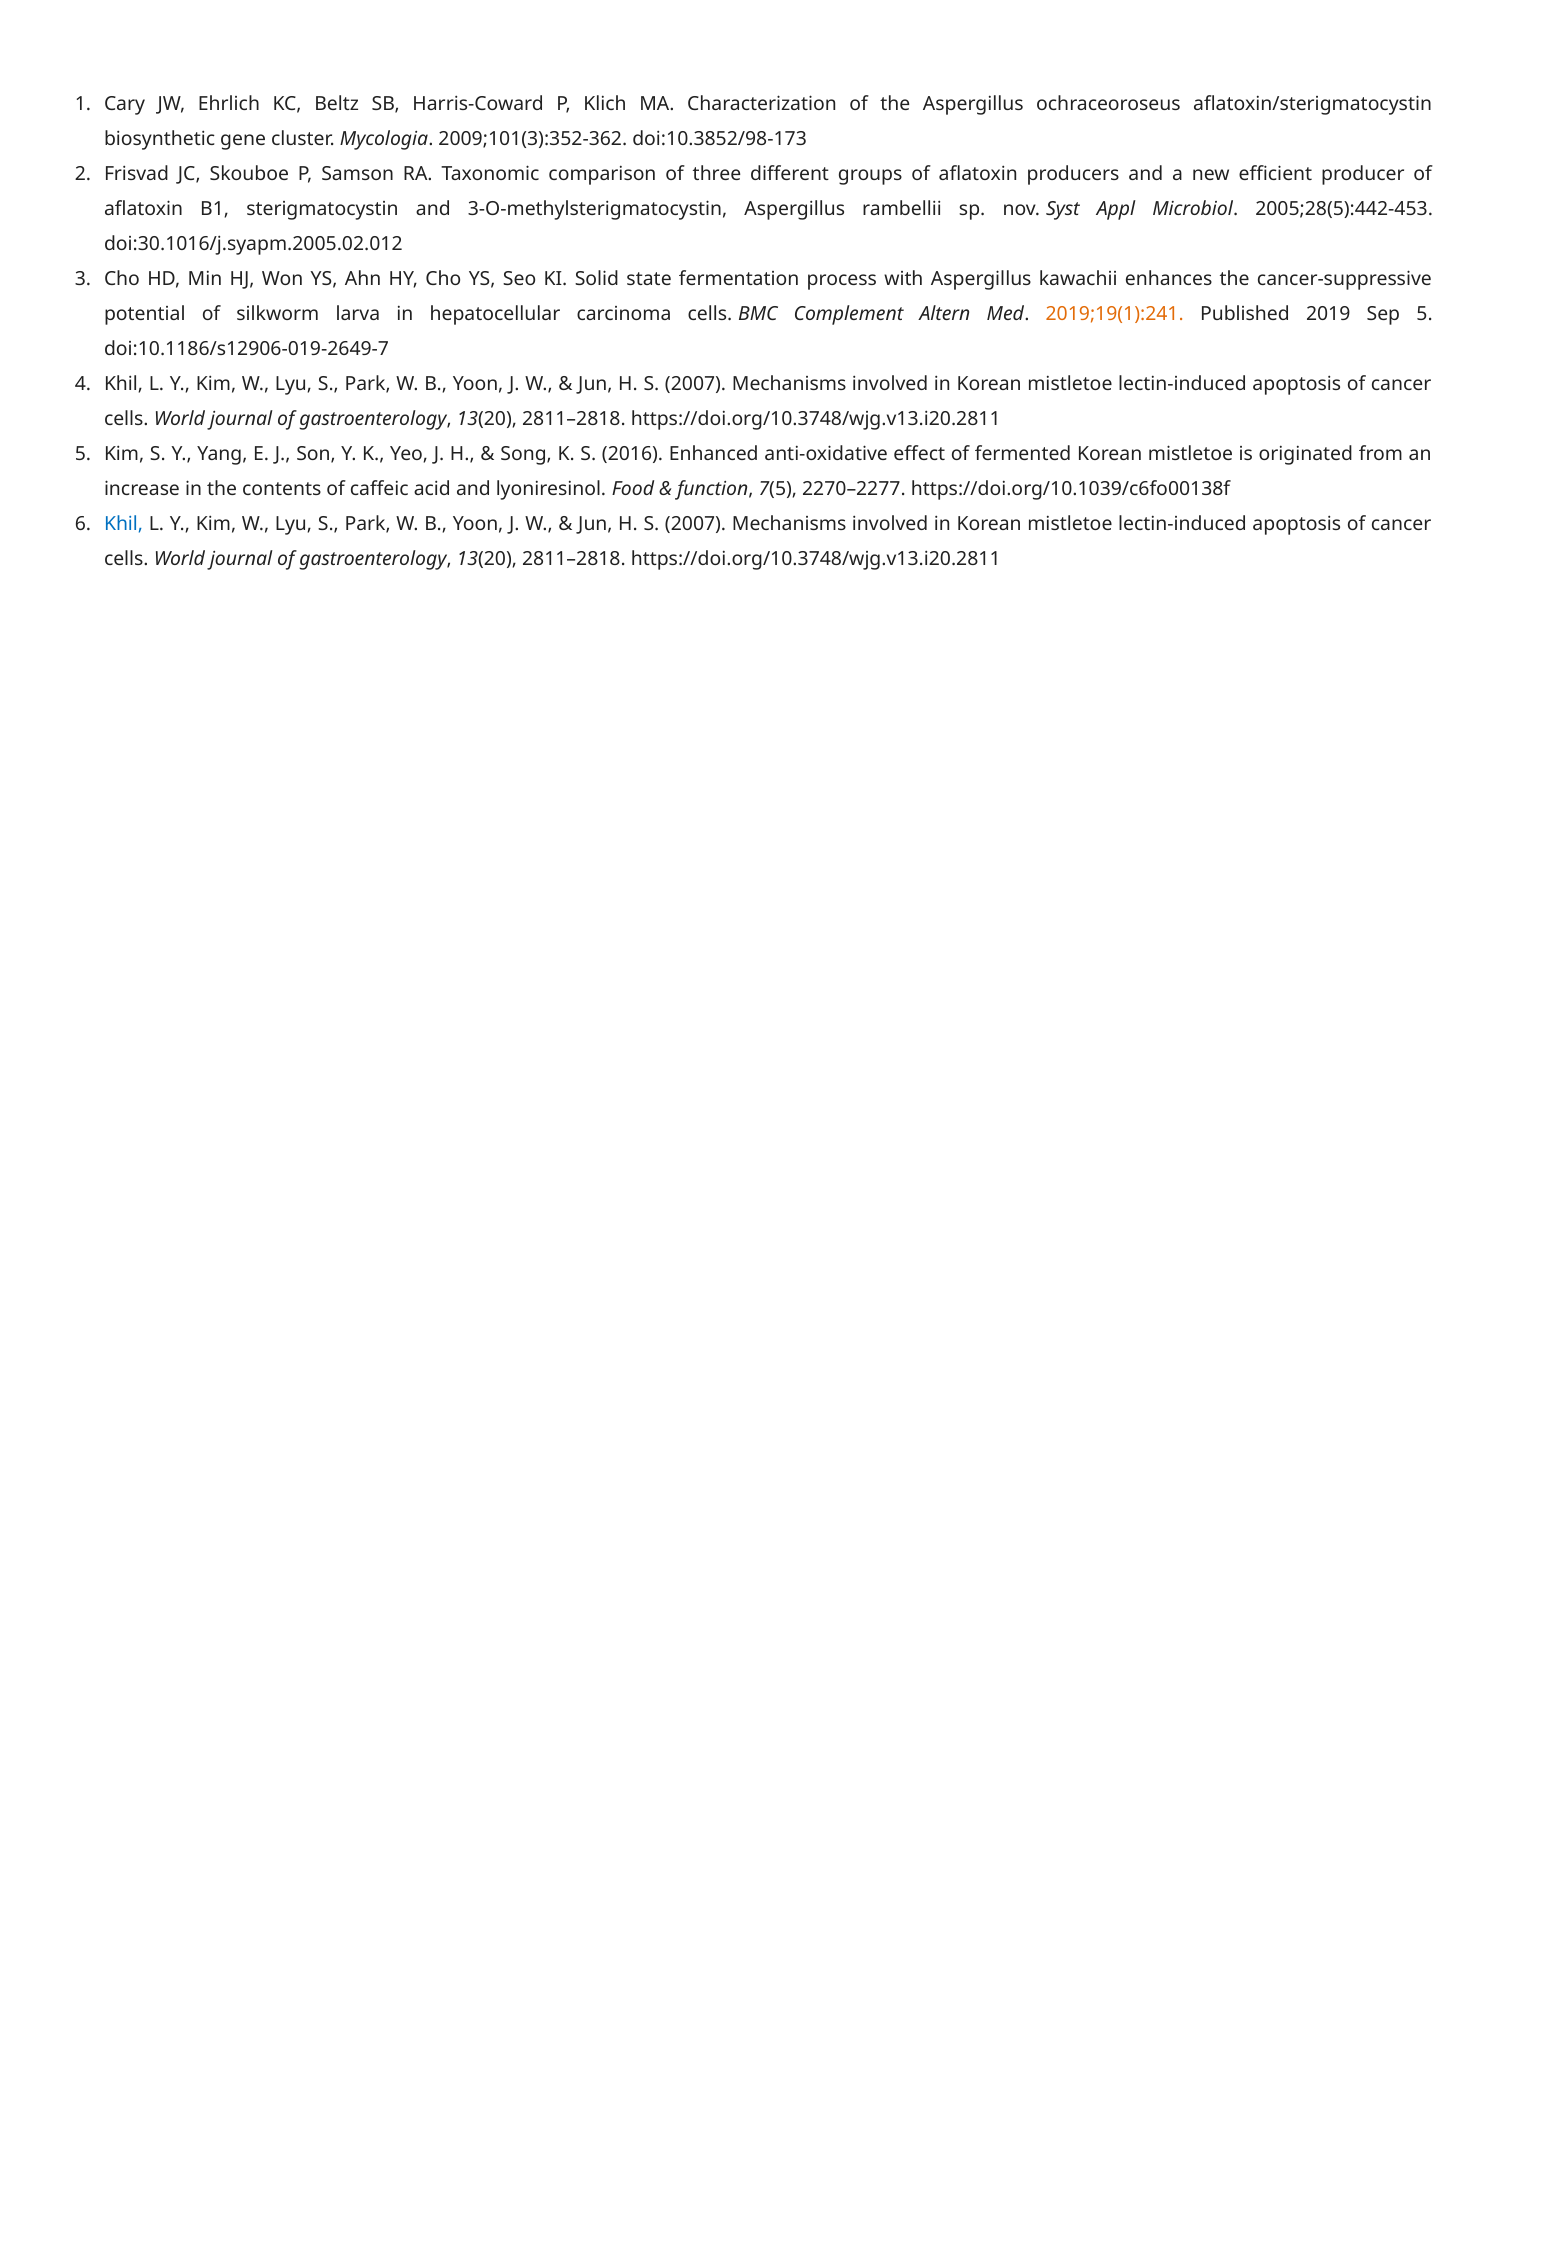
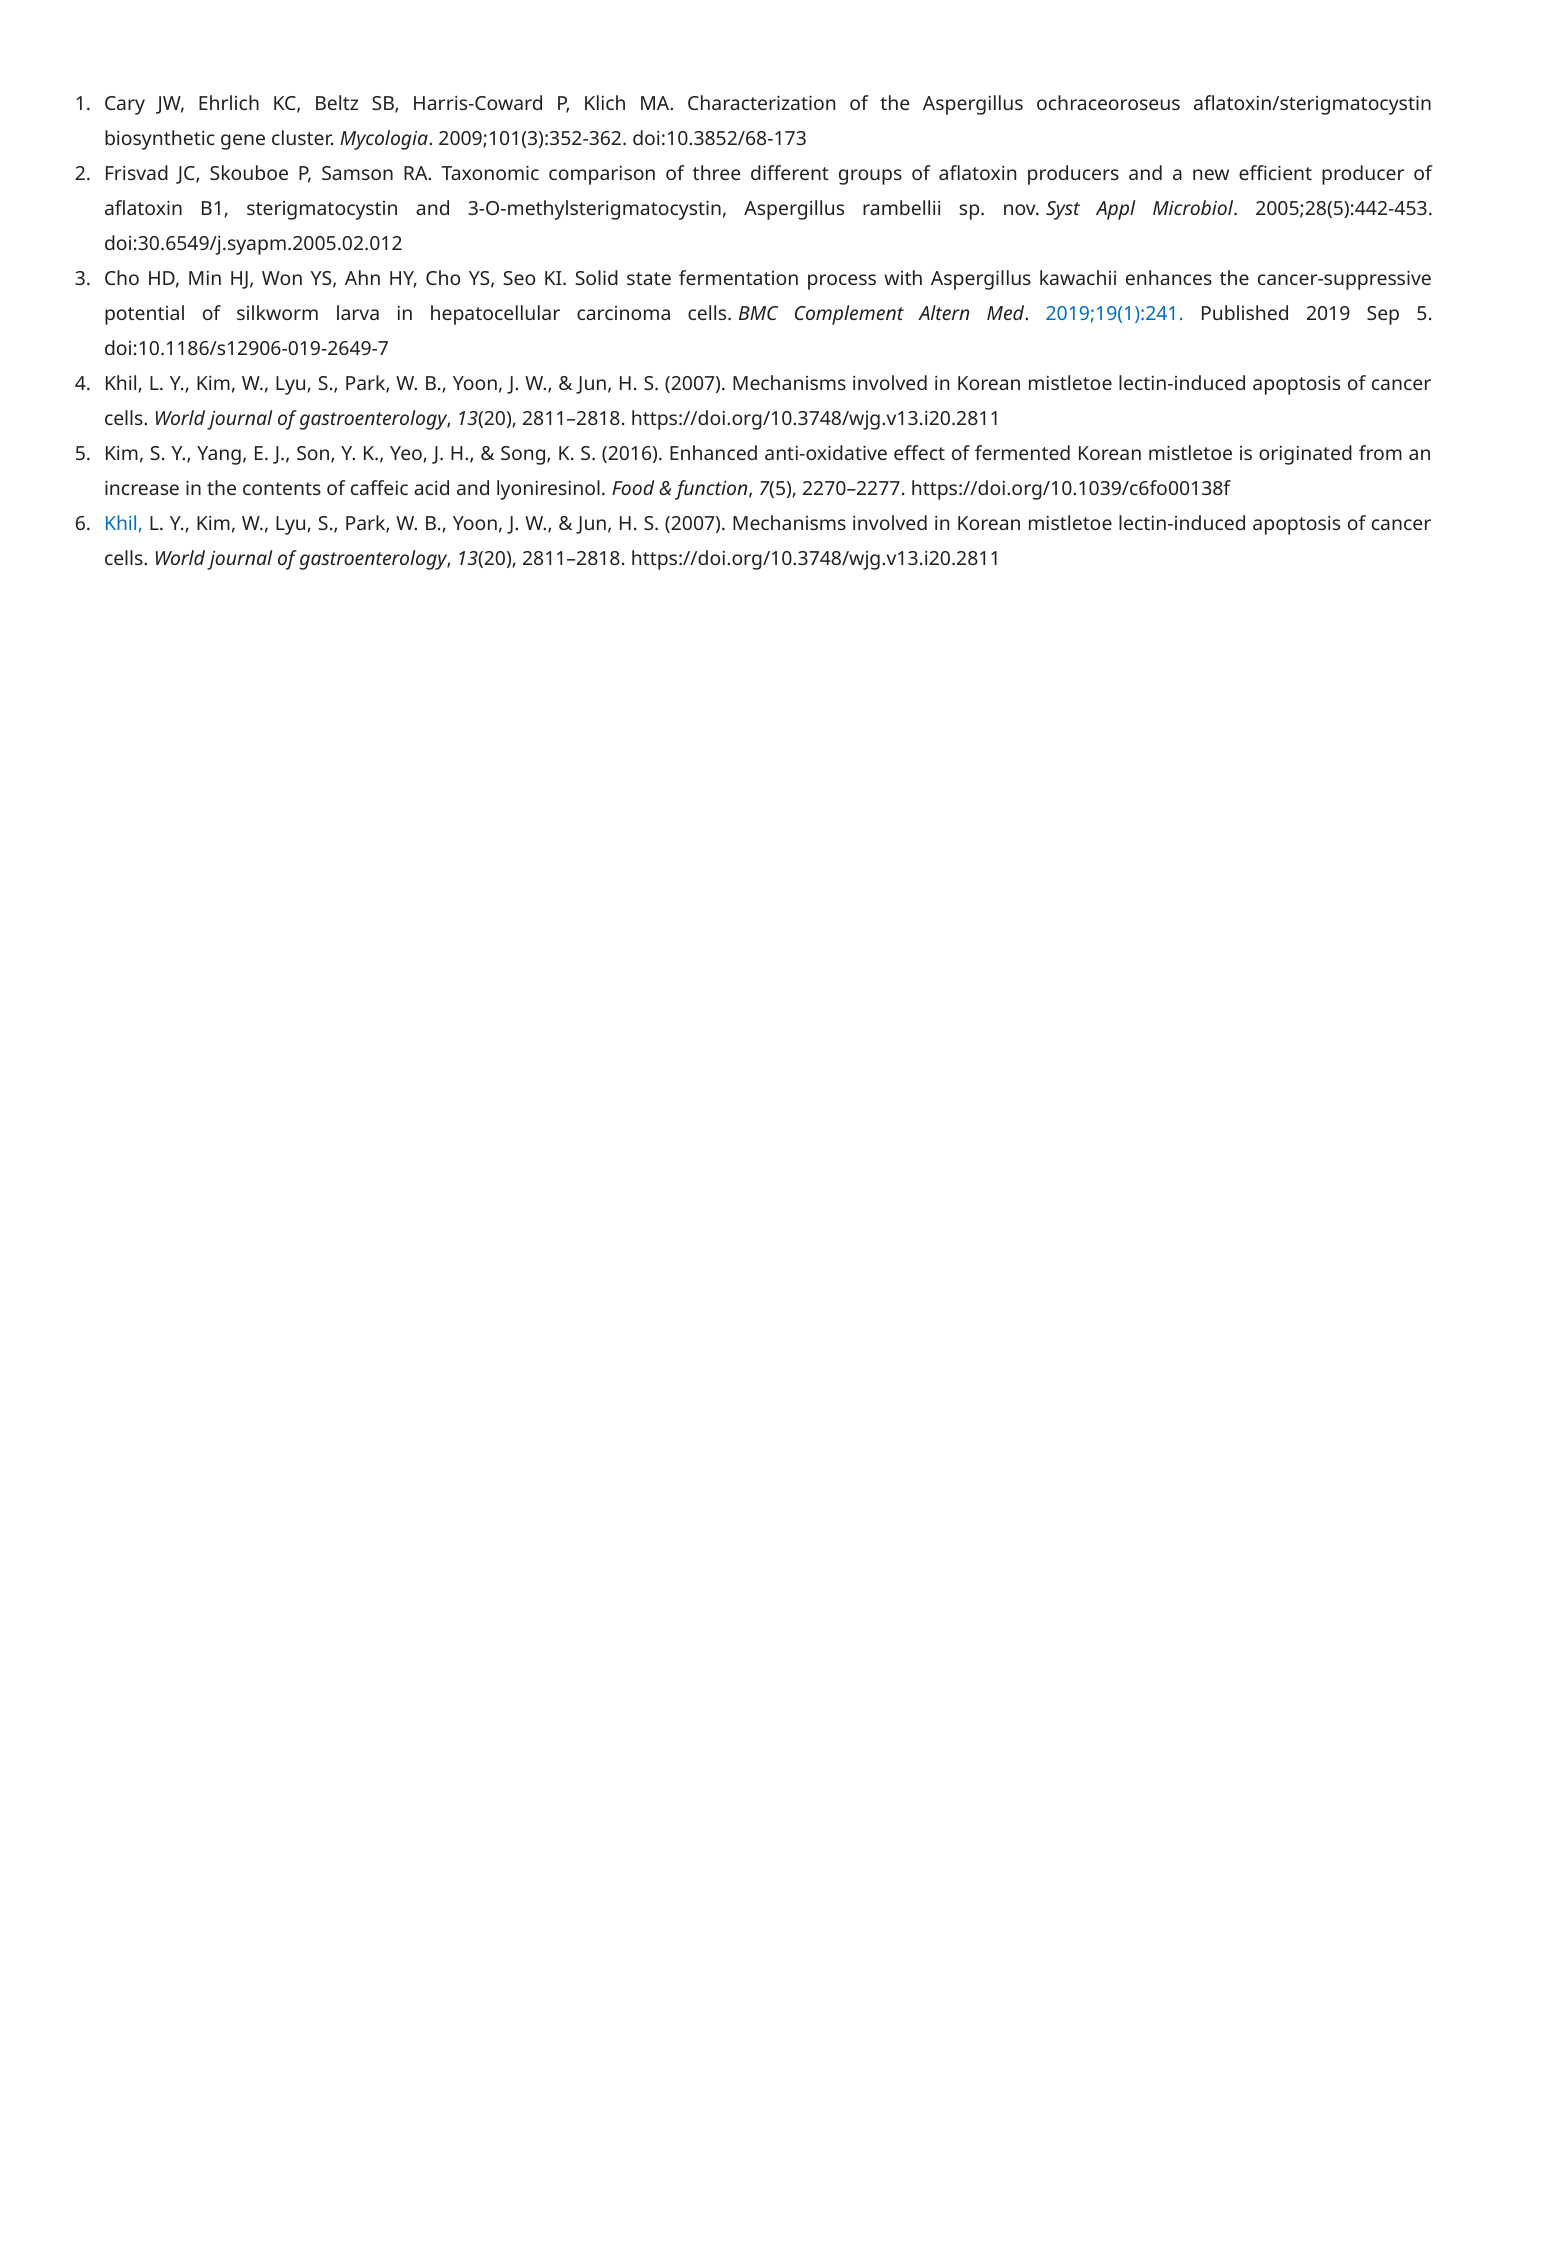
doi:10.3852/98-173: doi:10.3852/98-173 -> doi:10.3852/68-173
doi:30.1016/j.syapm.2005.02.012: doi:30.1016/j.syapm.2005.02.012 -> doi:30.6549/j.syapm.2005.02.012
2019;19(1):241 colour: orange -> blue
